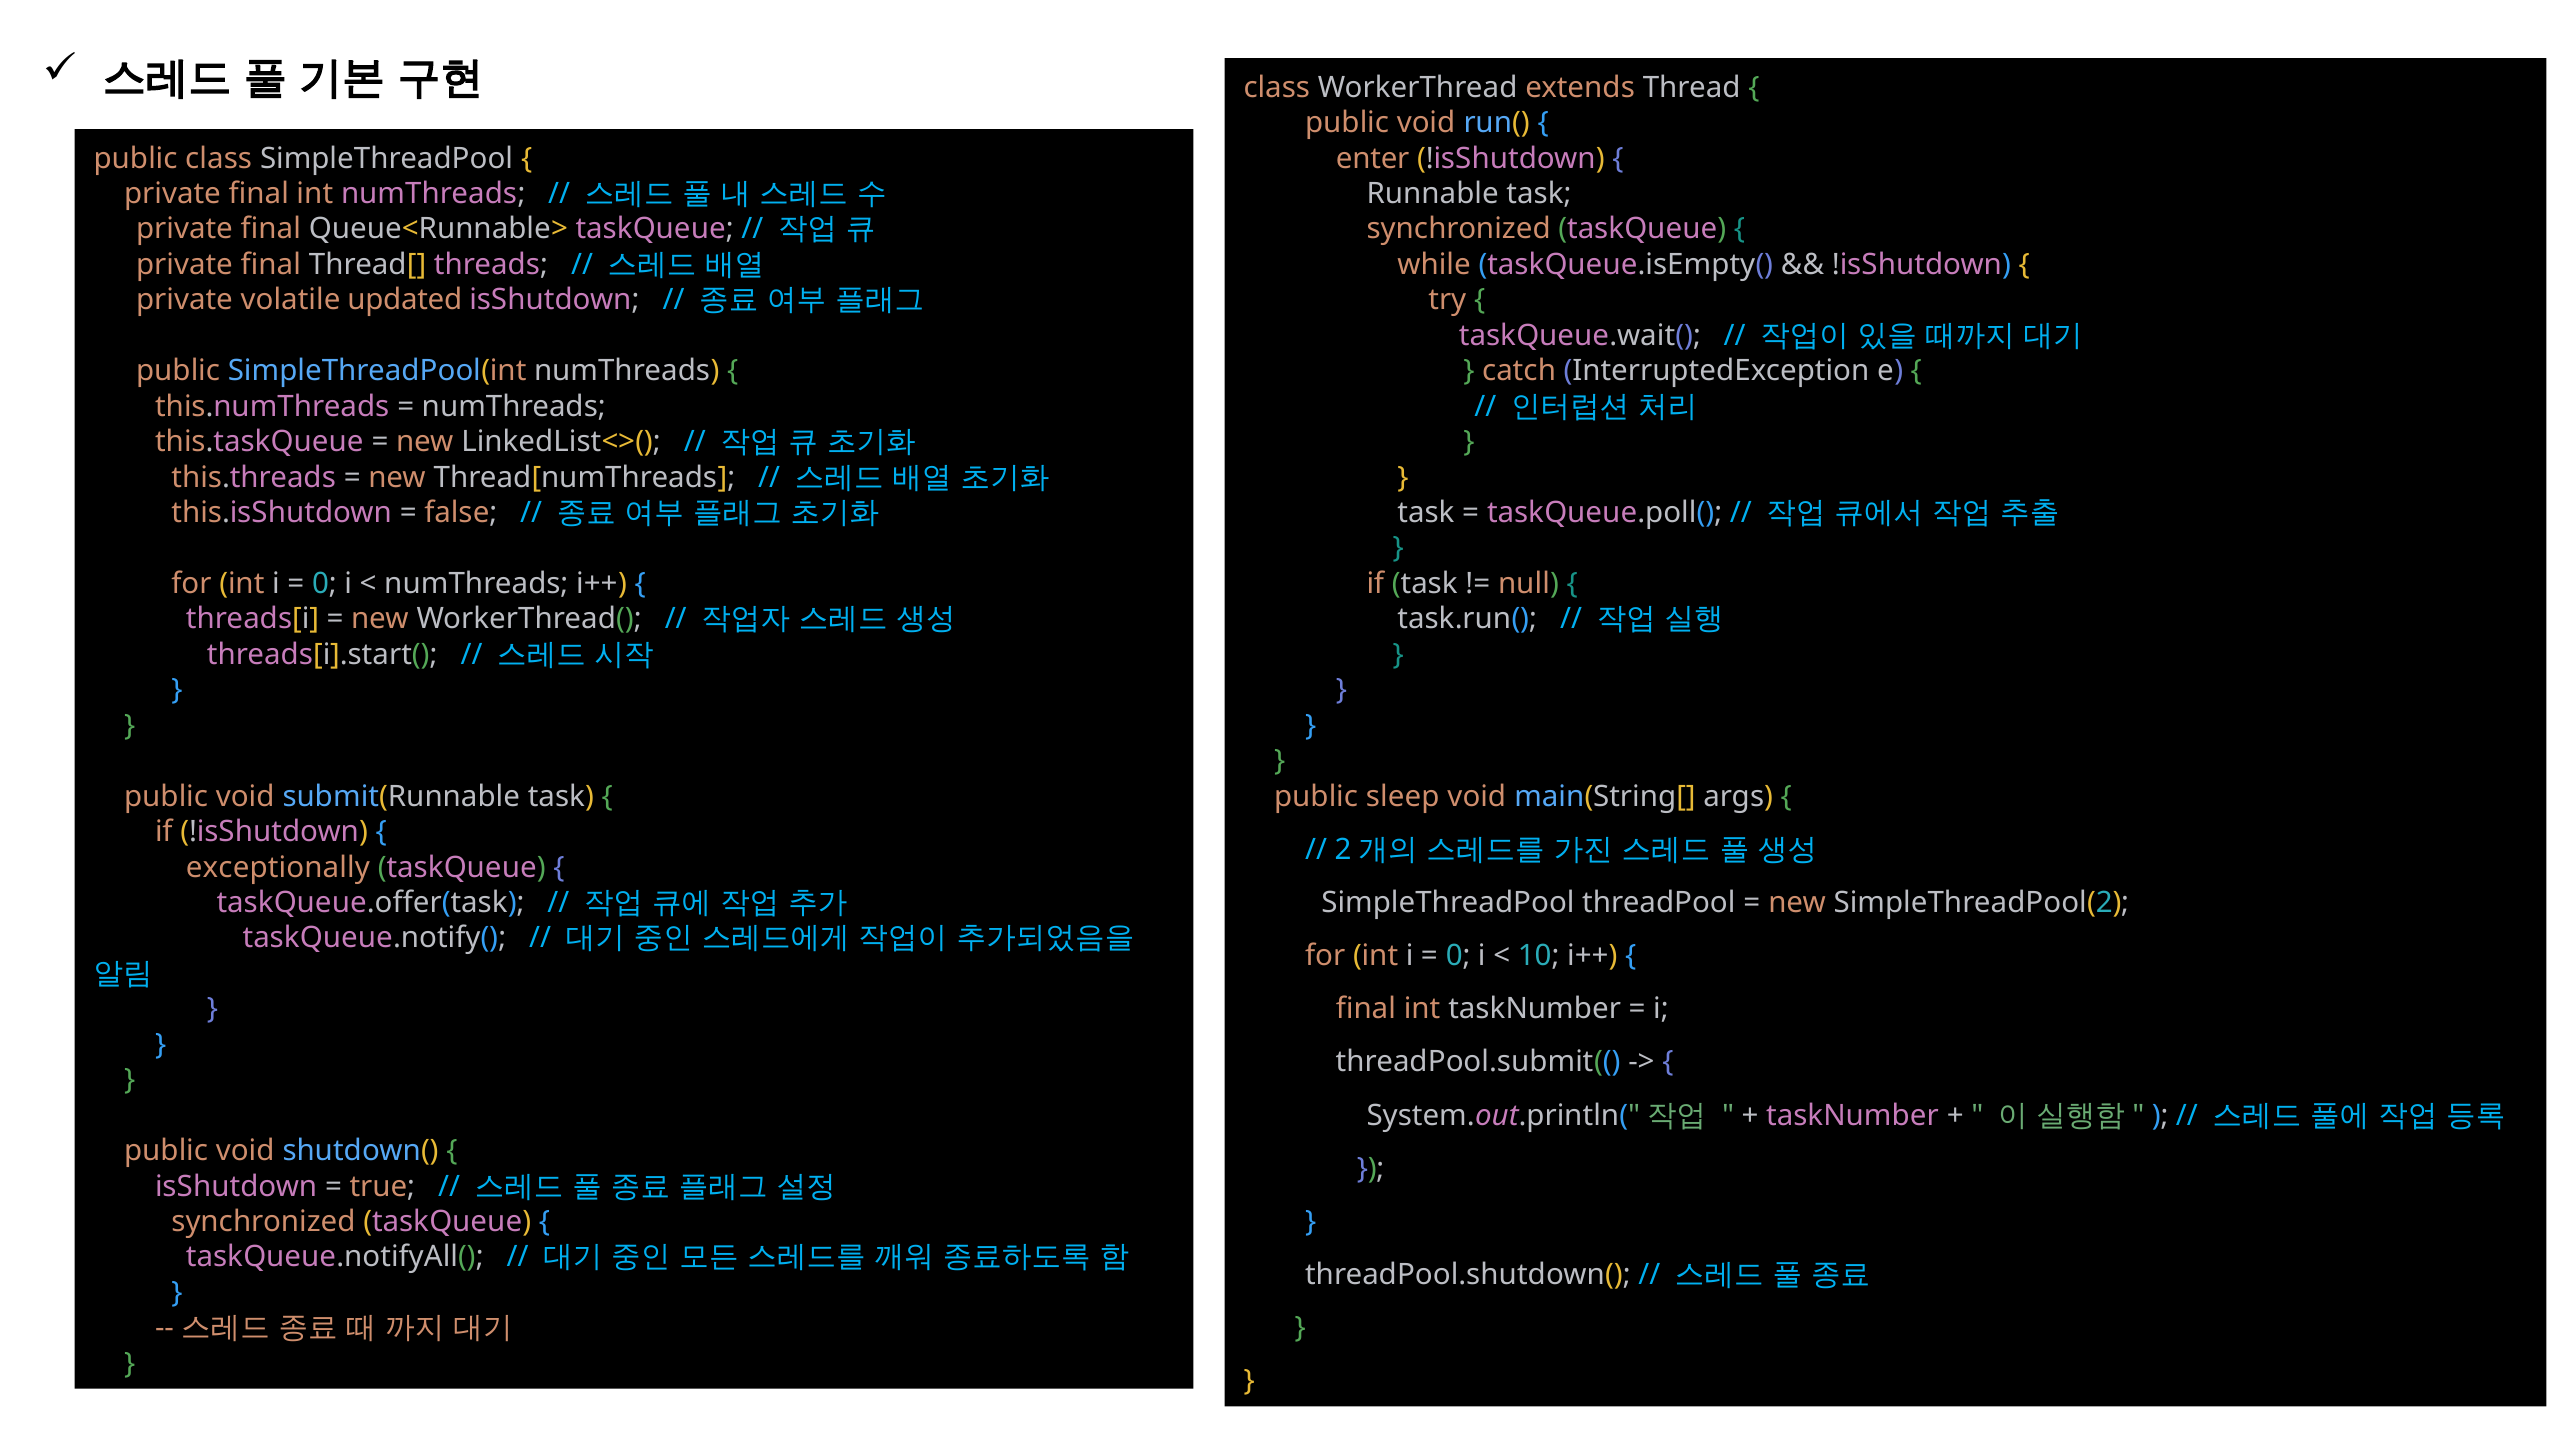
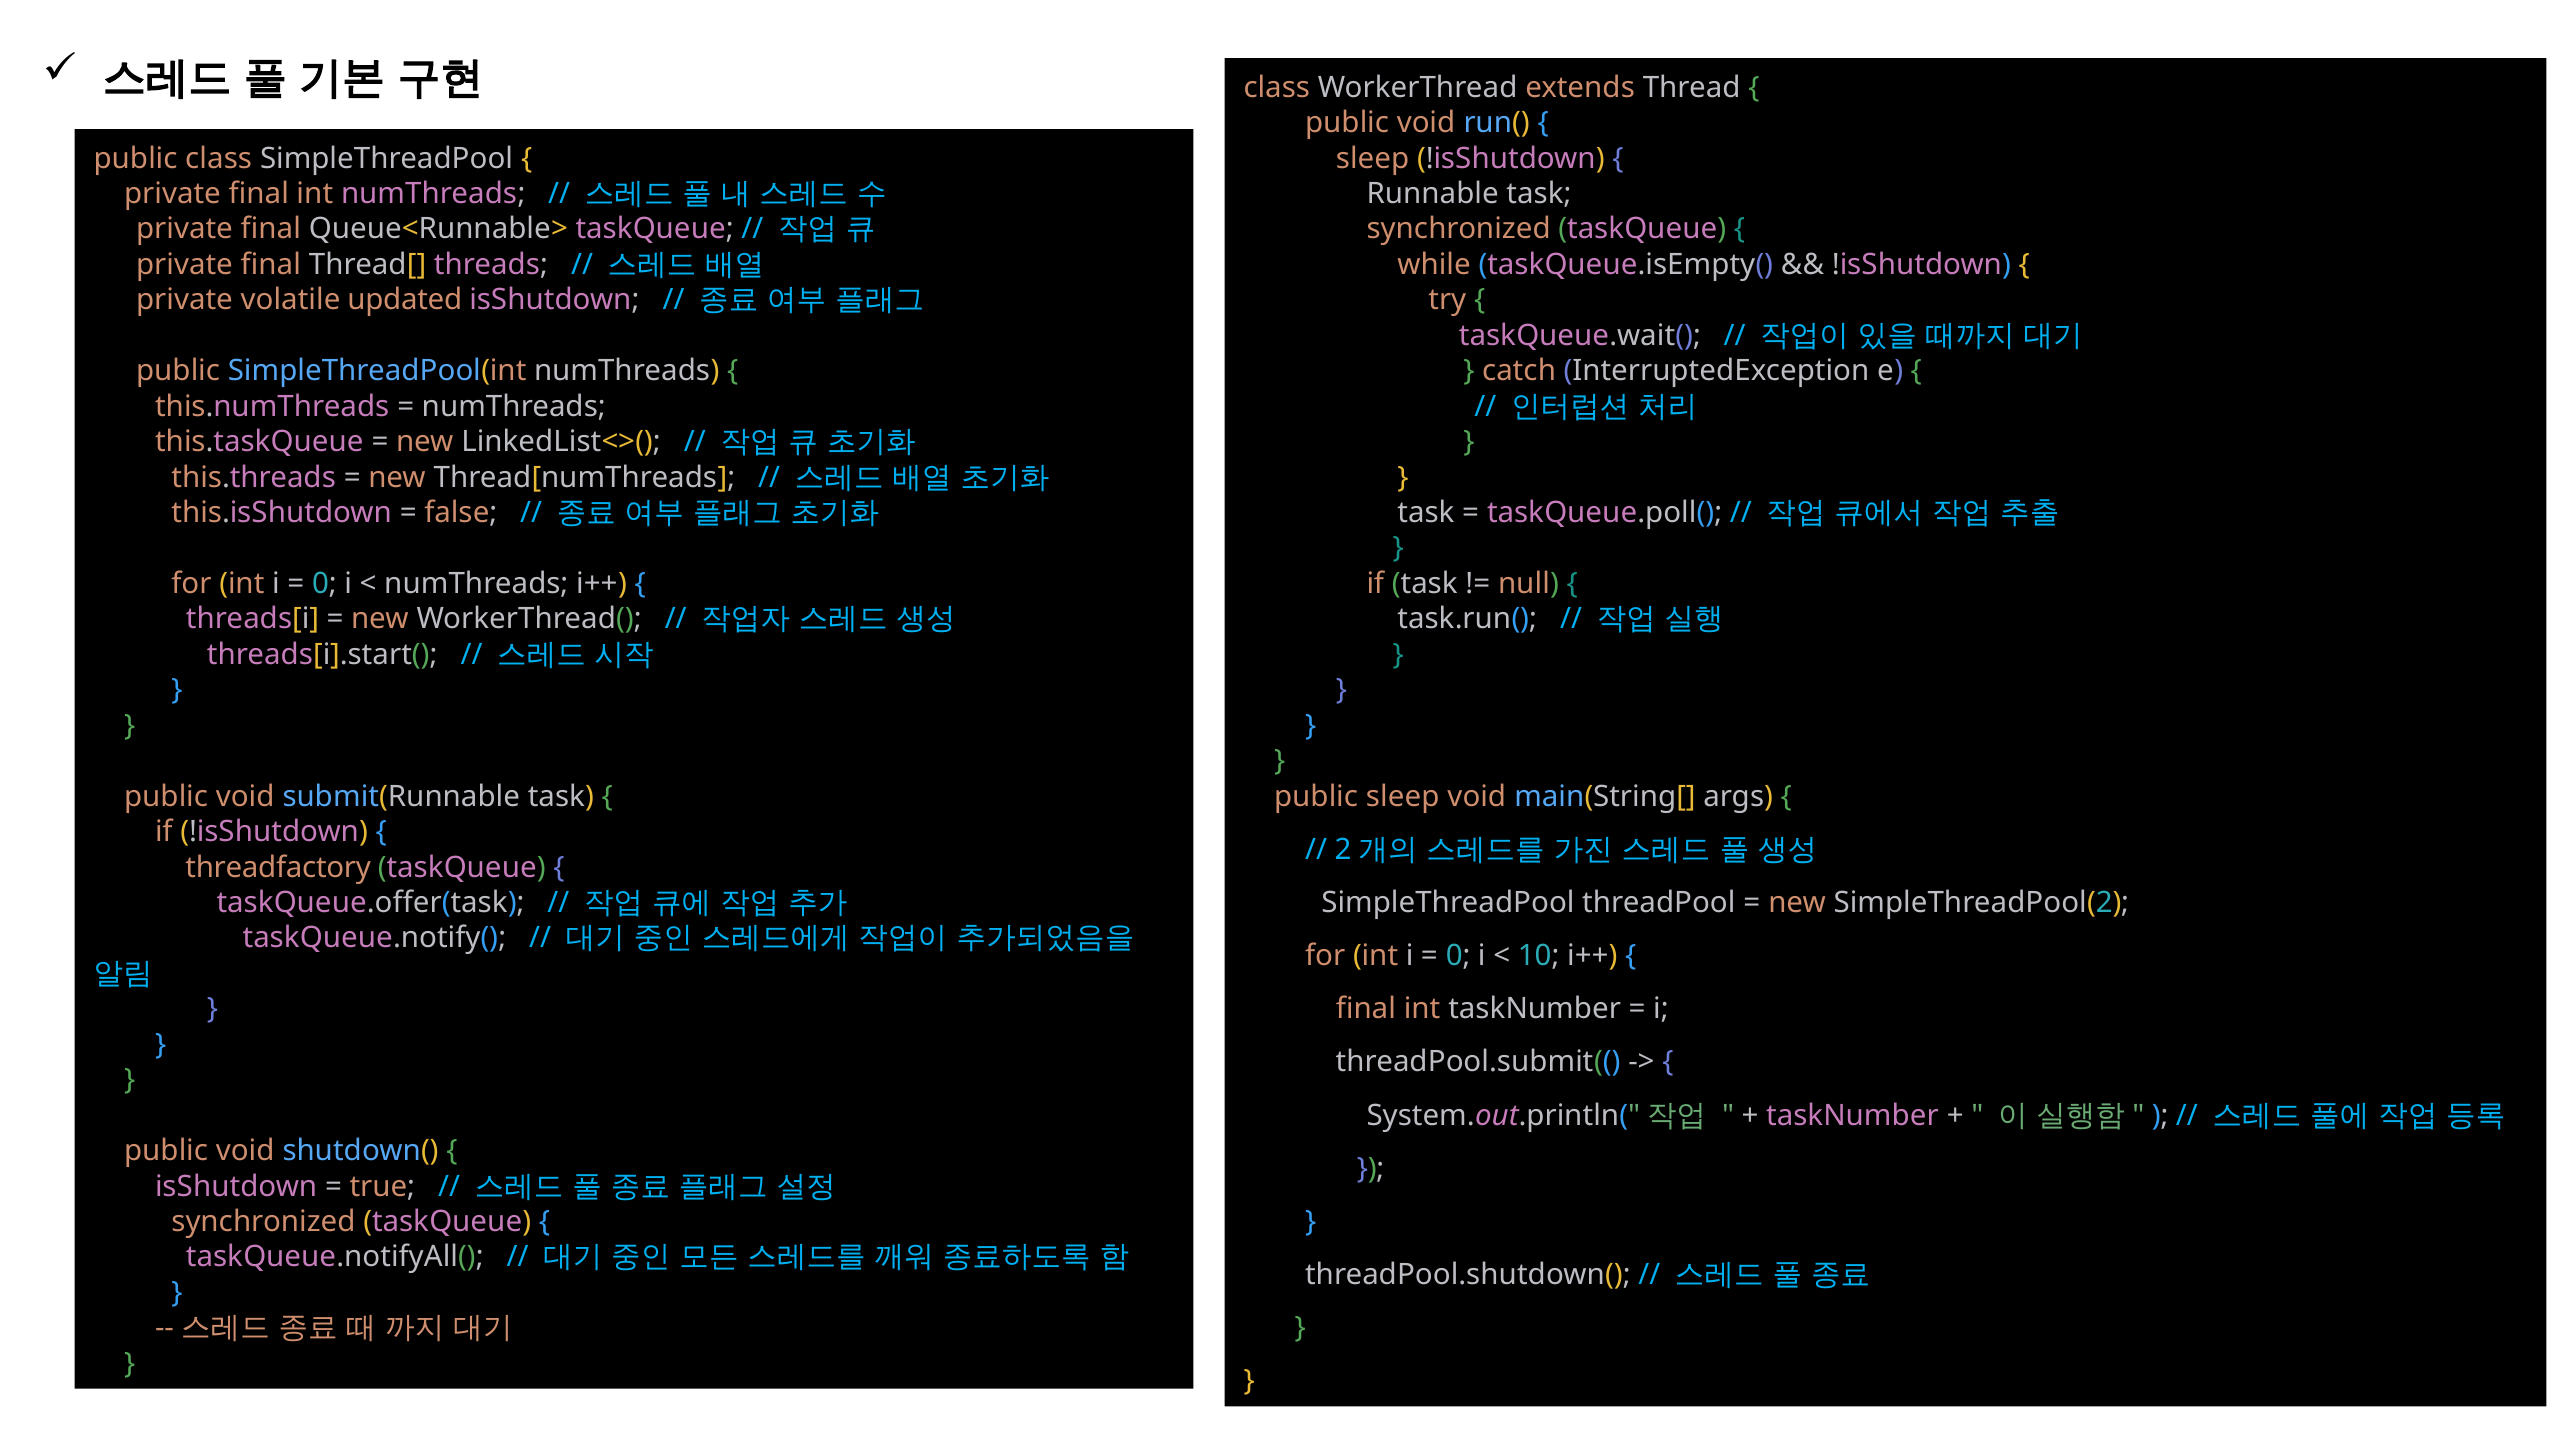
enter at (1373, 158): enter -> sleep
exceptionally: exceptionally -> threadfactory
